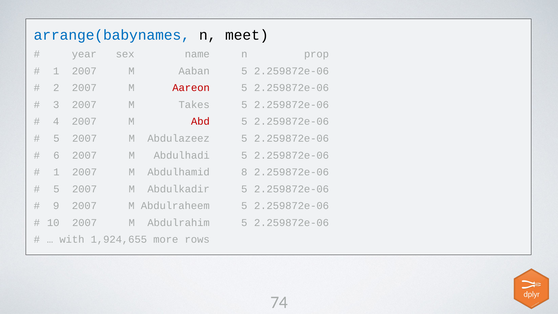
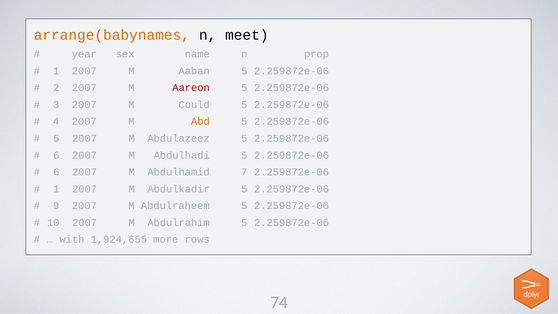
arrange(babynames colour: blue -> orange
Takes: Takes -> Could
Abd colour: red -> orange
1 at (56, 172): 1 -> 6
8: 8 -> 7
5 at (56, 189): 5 -> 1
